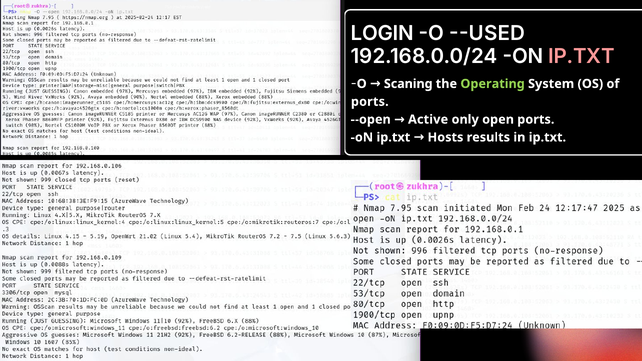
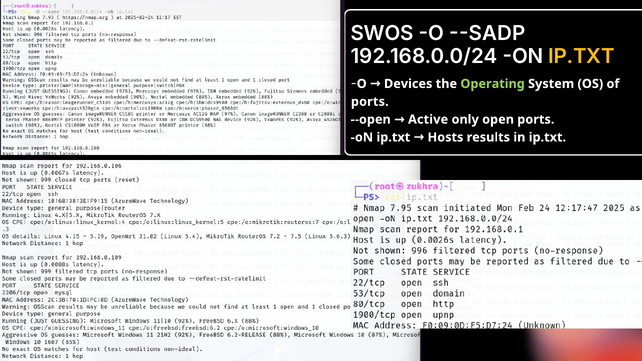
LOGIN: LOGIN -> SWOS
--USED: --USED -> --SADP
IP.TXT at (581, 56) colour: pink -> yellow
Scaning: Scaning -> Devices
